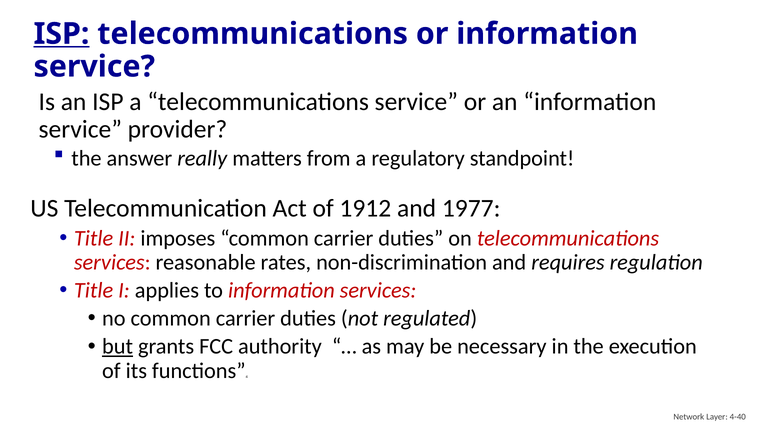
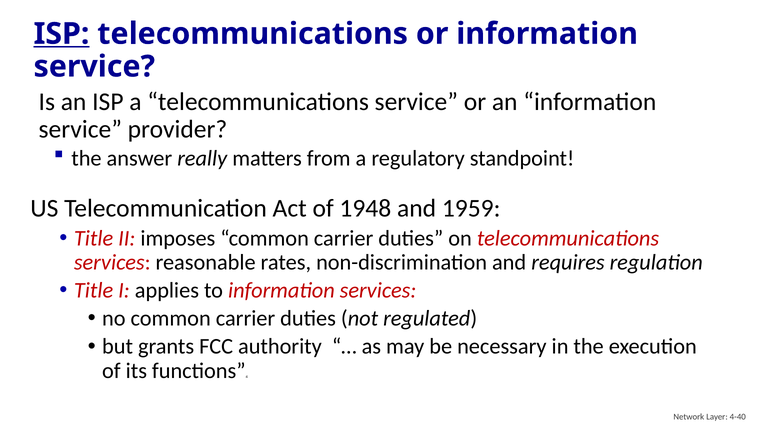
1912: 1912 -> 1948
1977: 1977 -> 1959
but underline: present -> none
